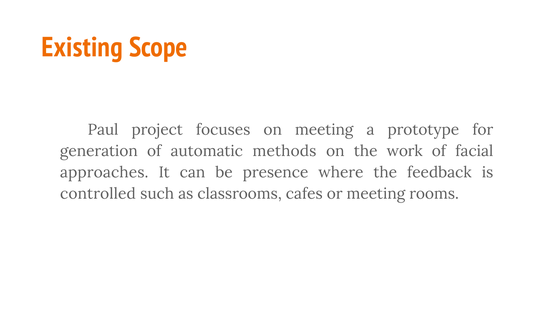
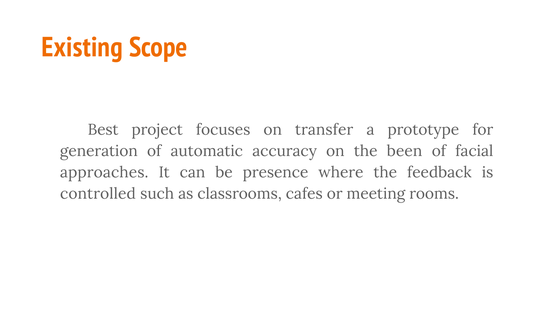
Paul: Paul -> Best
on meeting: meeting -> transfer
methods: methods -> accuracy
work: work -> been
